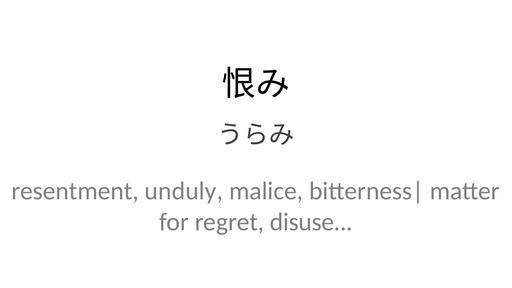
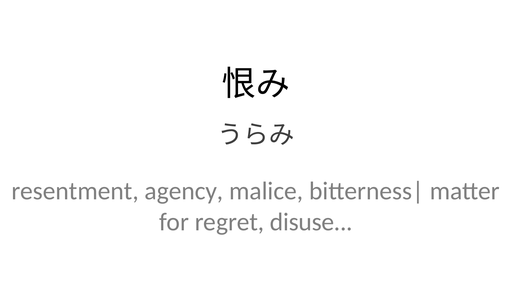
unduly: unduly -> agency
